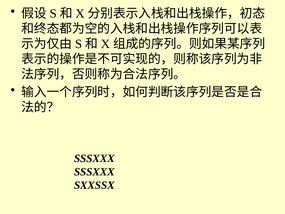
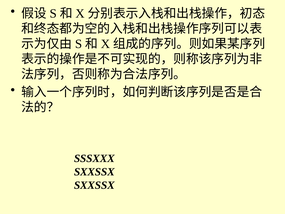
SSSXXX at (94, 172): SSSXXX -> SXXSSX
